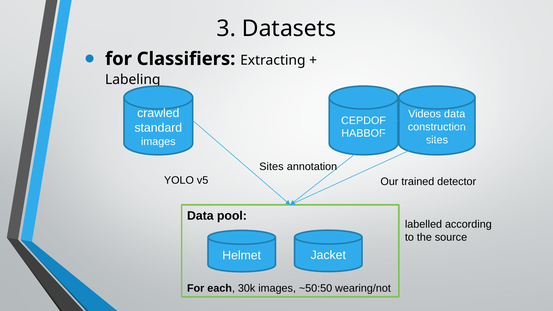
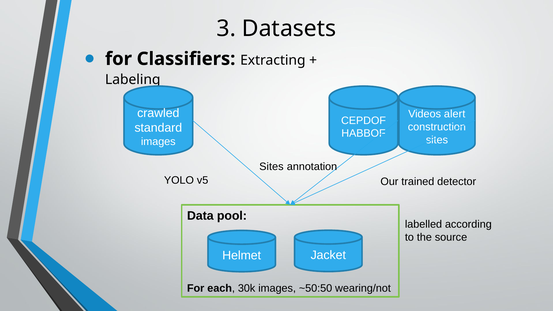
Videos data: data -> alert
